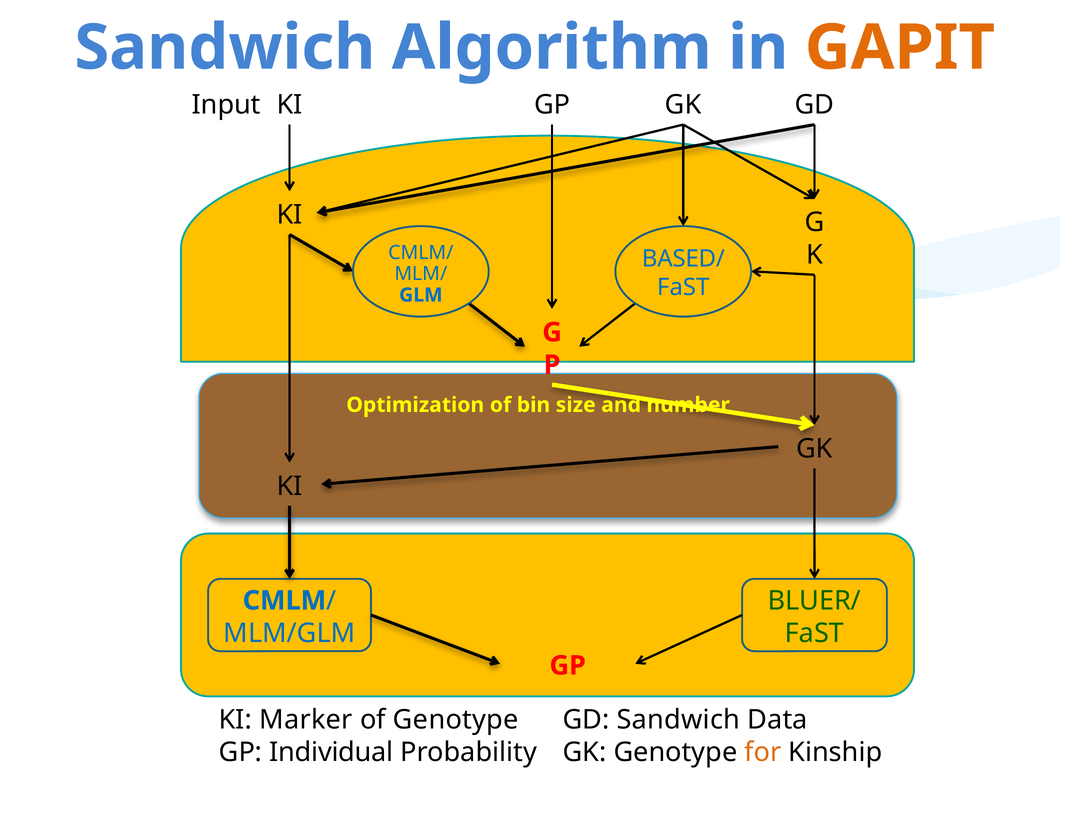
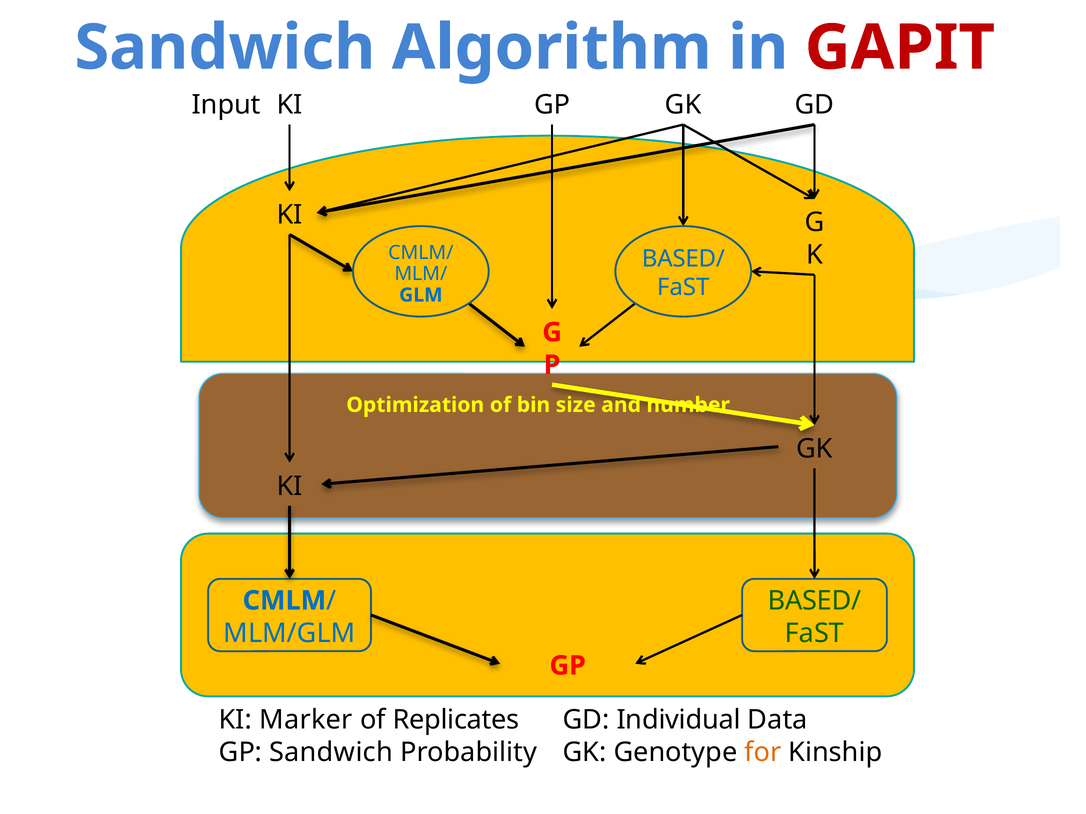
GAPIT colour: orange -> red
BLUER/ at (814, 601): BLUER/ -> BASED/
of Genotype: Genotype -> Replicates
GD Sandwich: Sandwich -> Individual
GP Individual: Individual -> Sandwich
